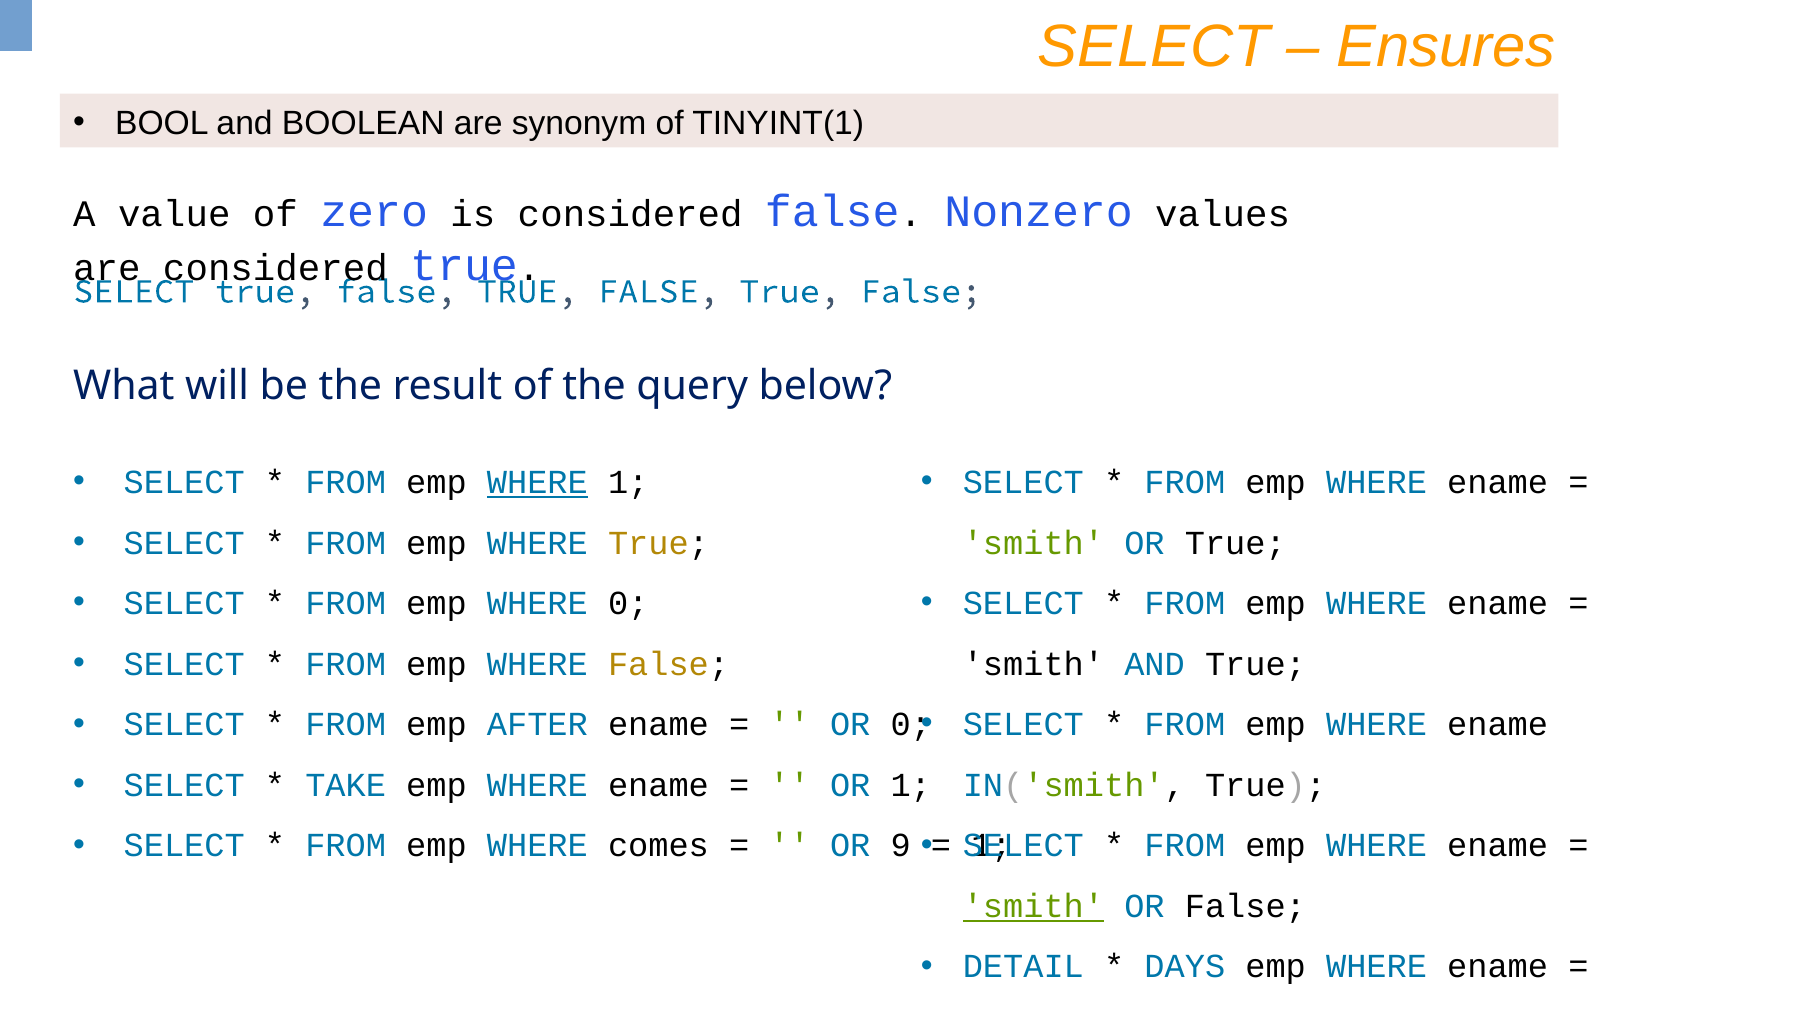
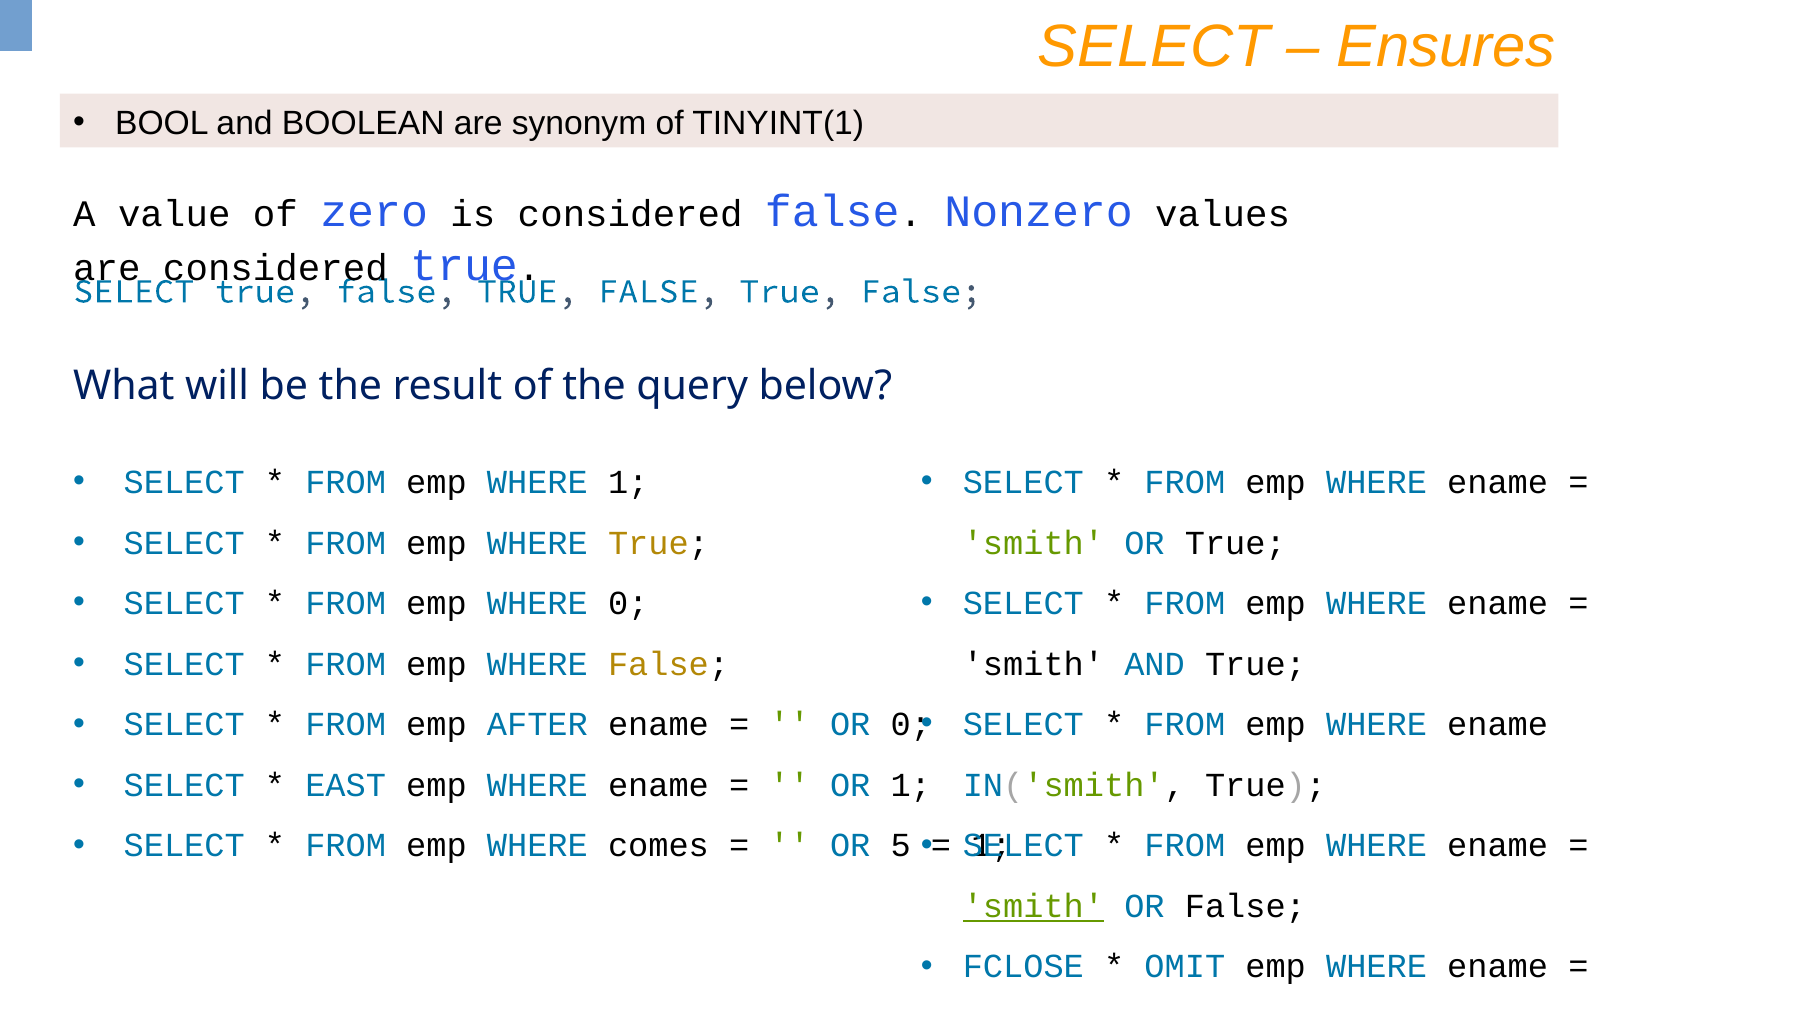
WHERE at (537, 483) underline: present -> none
TAKE: TAKE -> EAST
9: 9 -> 5
DETAIL: DETAIL -> FCLOSE
DAYS: DAYS -> OMIT
